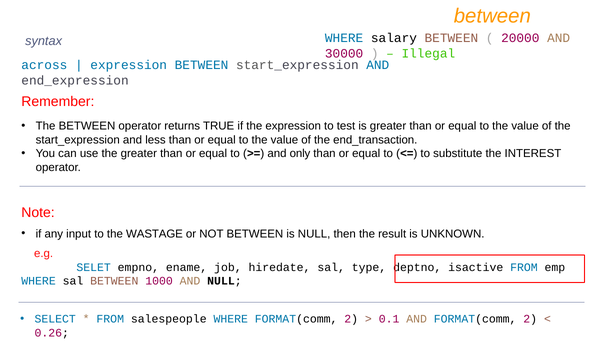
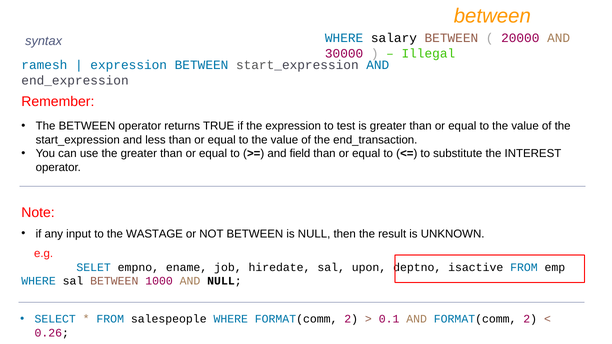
across: across -> ramesh
only: only -> field
type: type -> upon
